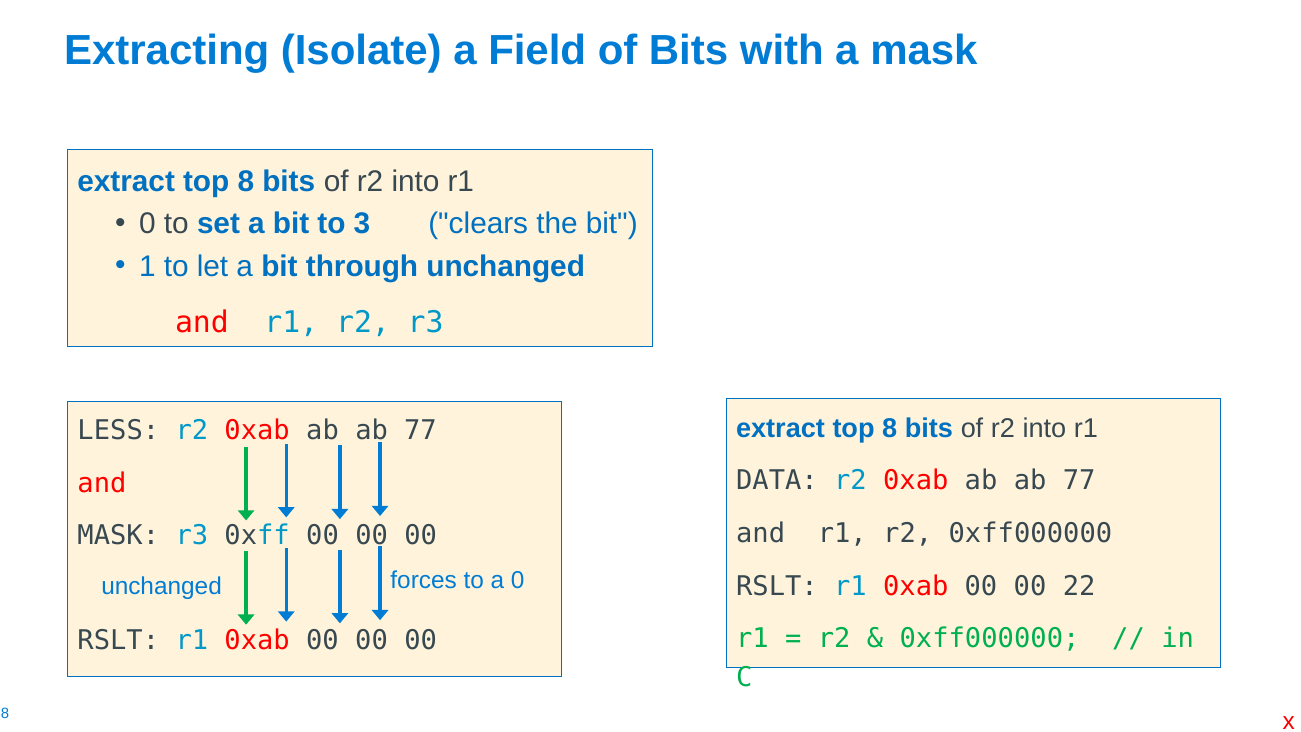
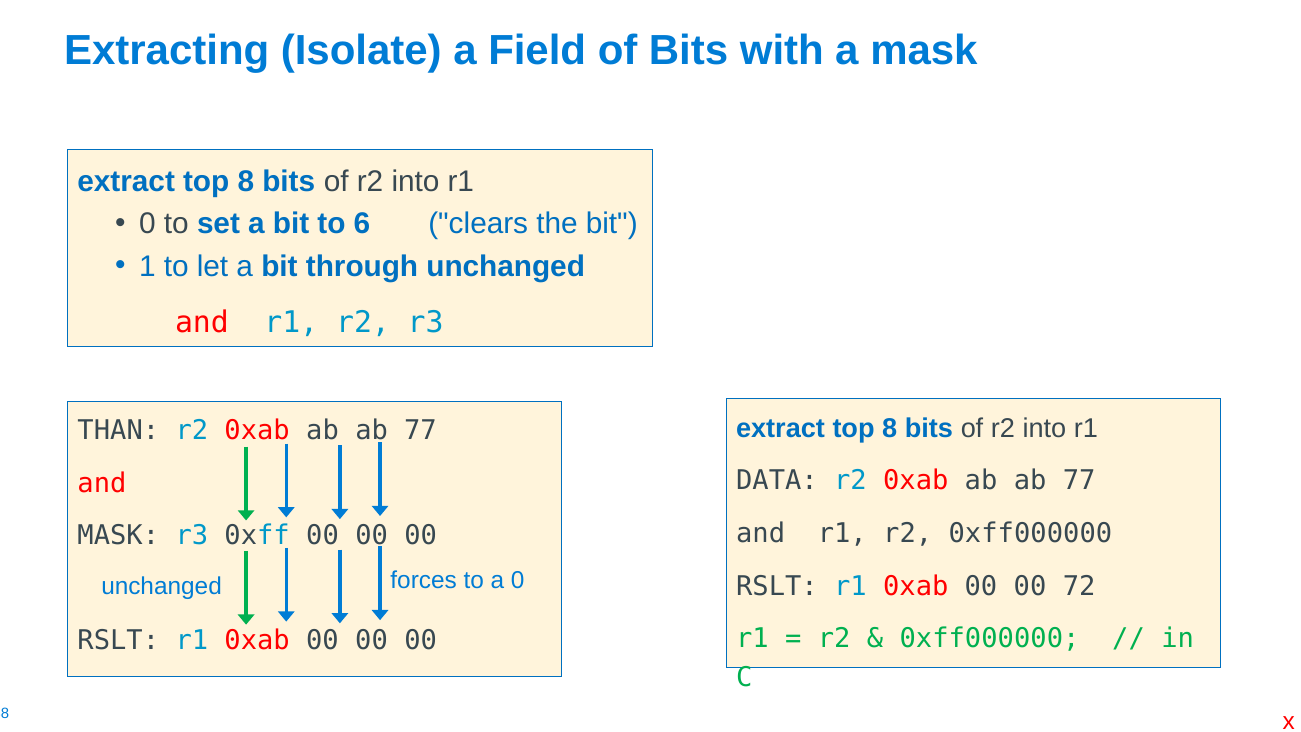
3: 3 -> 6
LESS: LESS -> THAN
22: 22 -> 72
